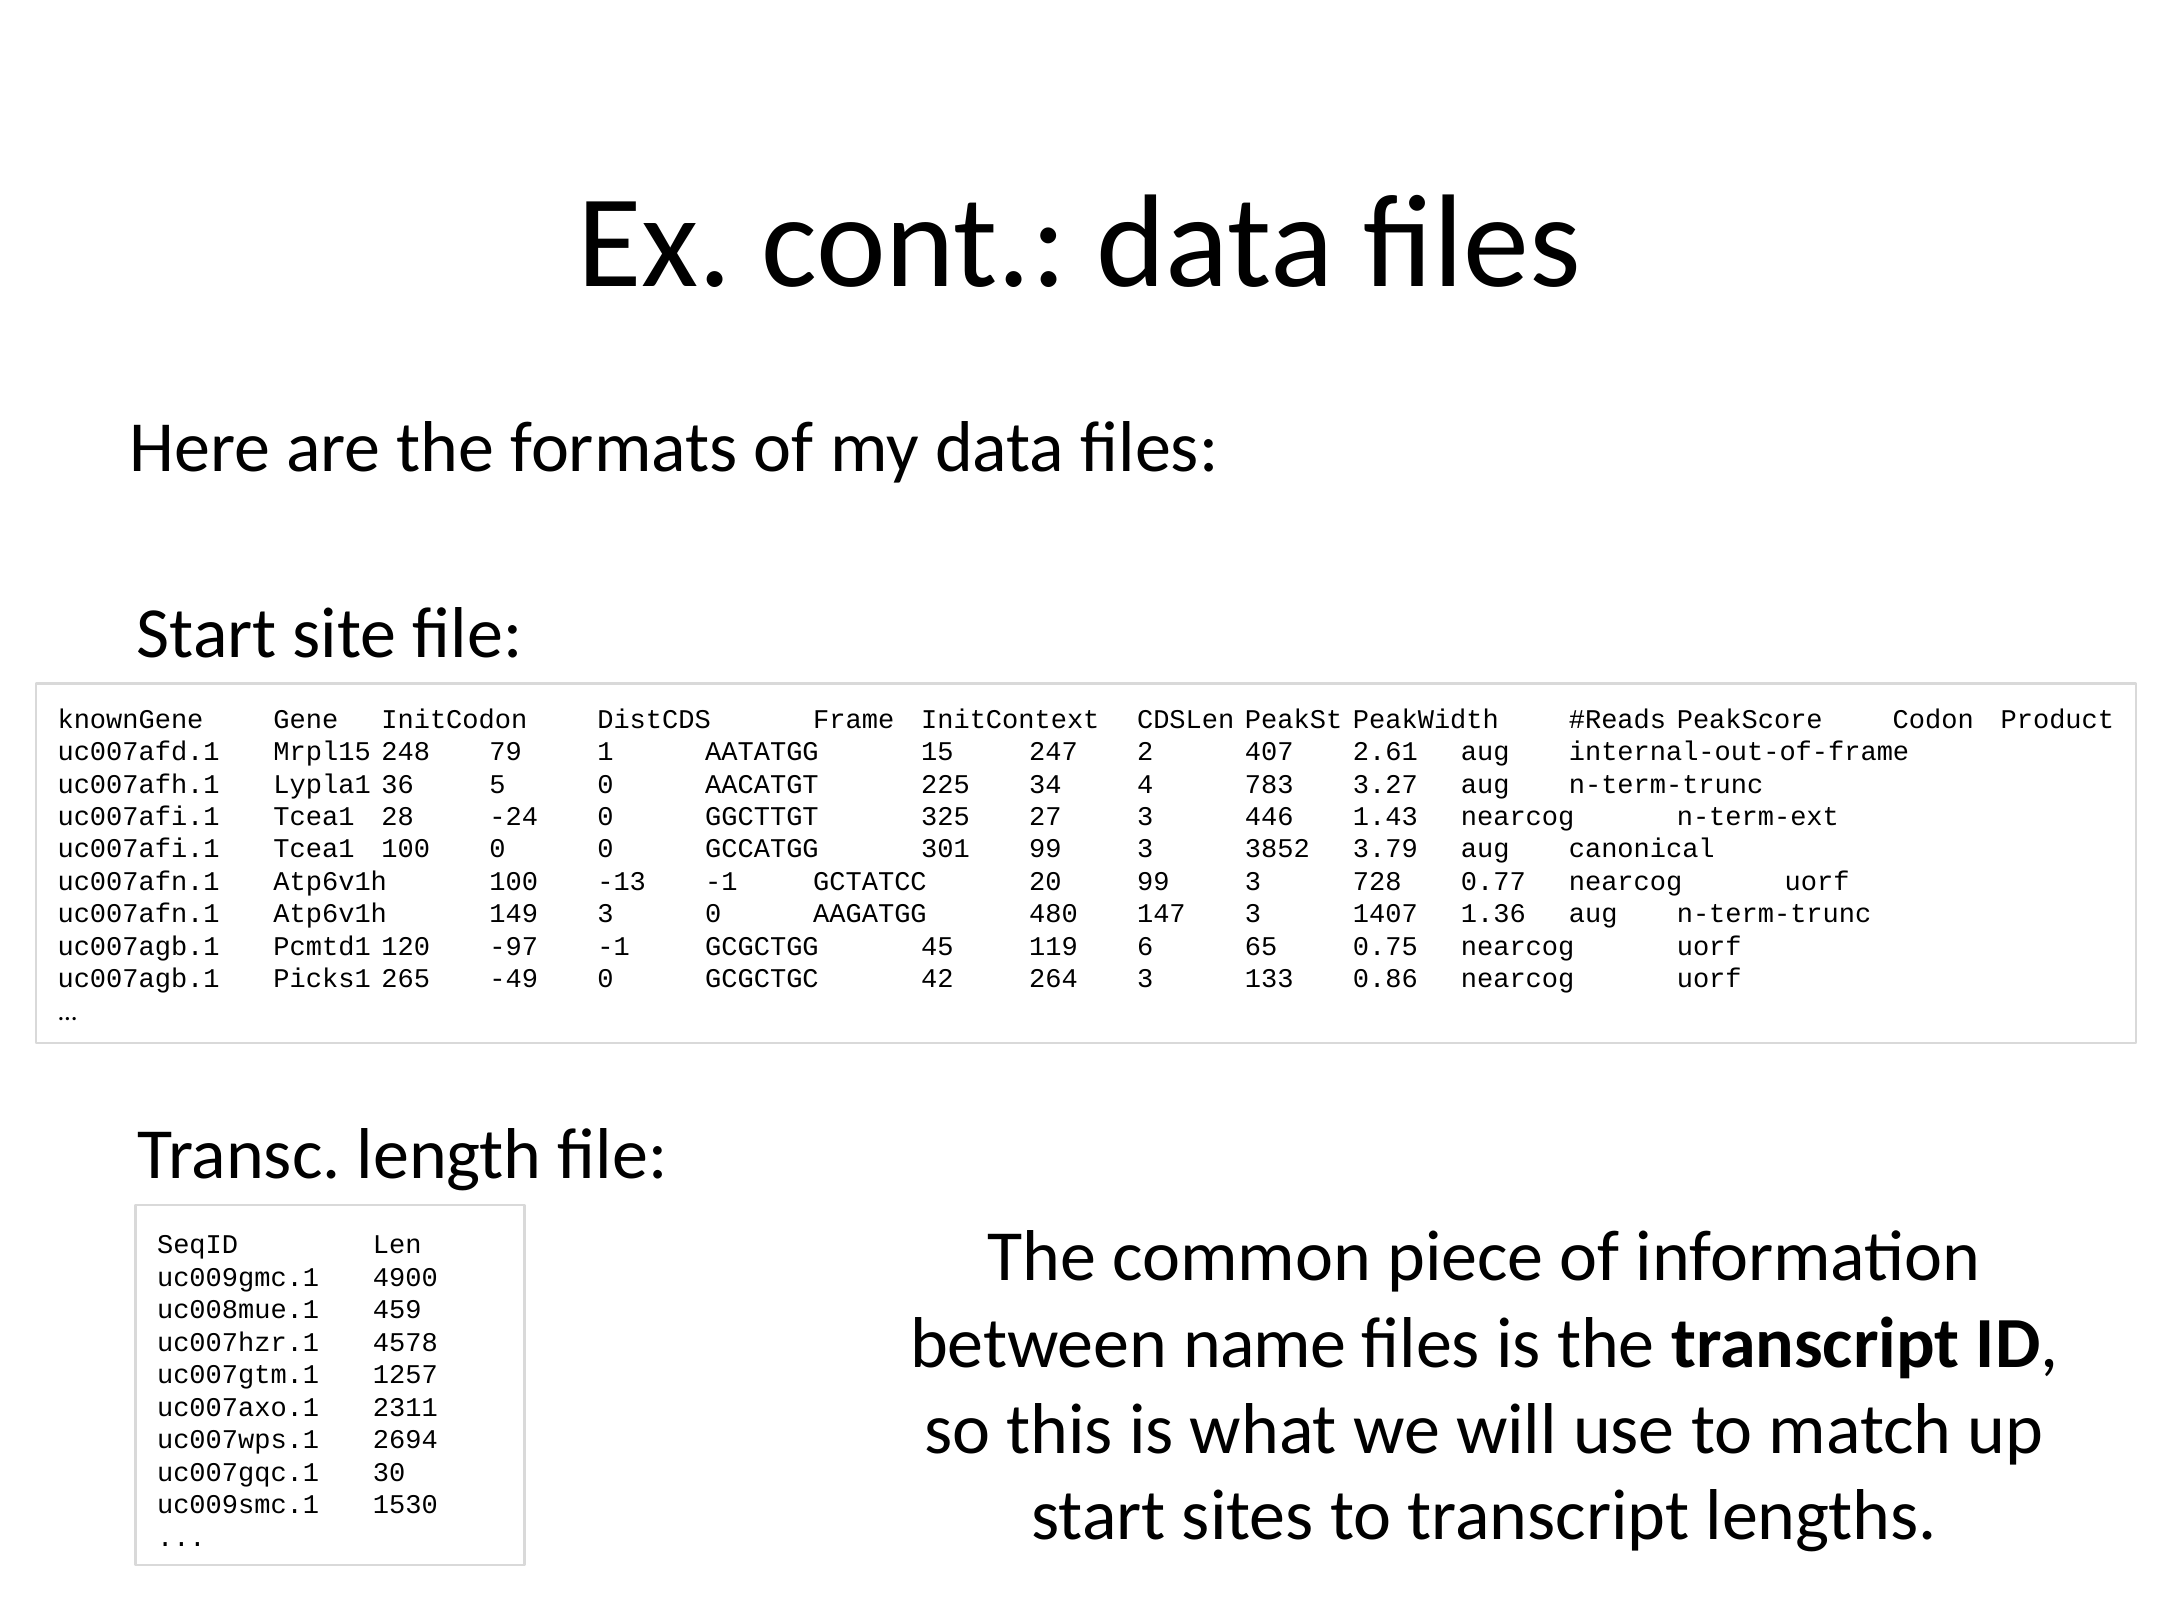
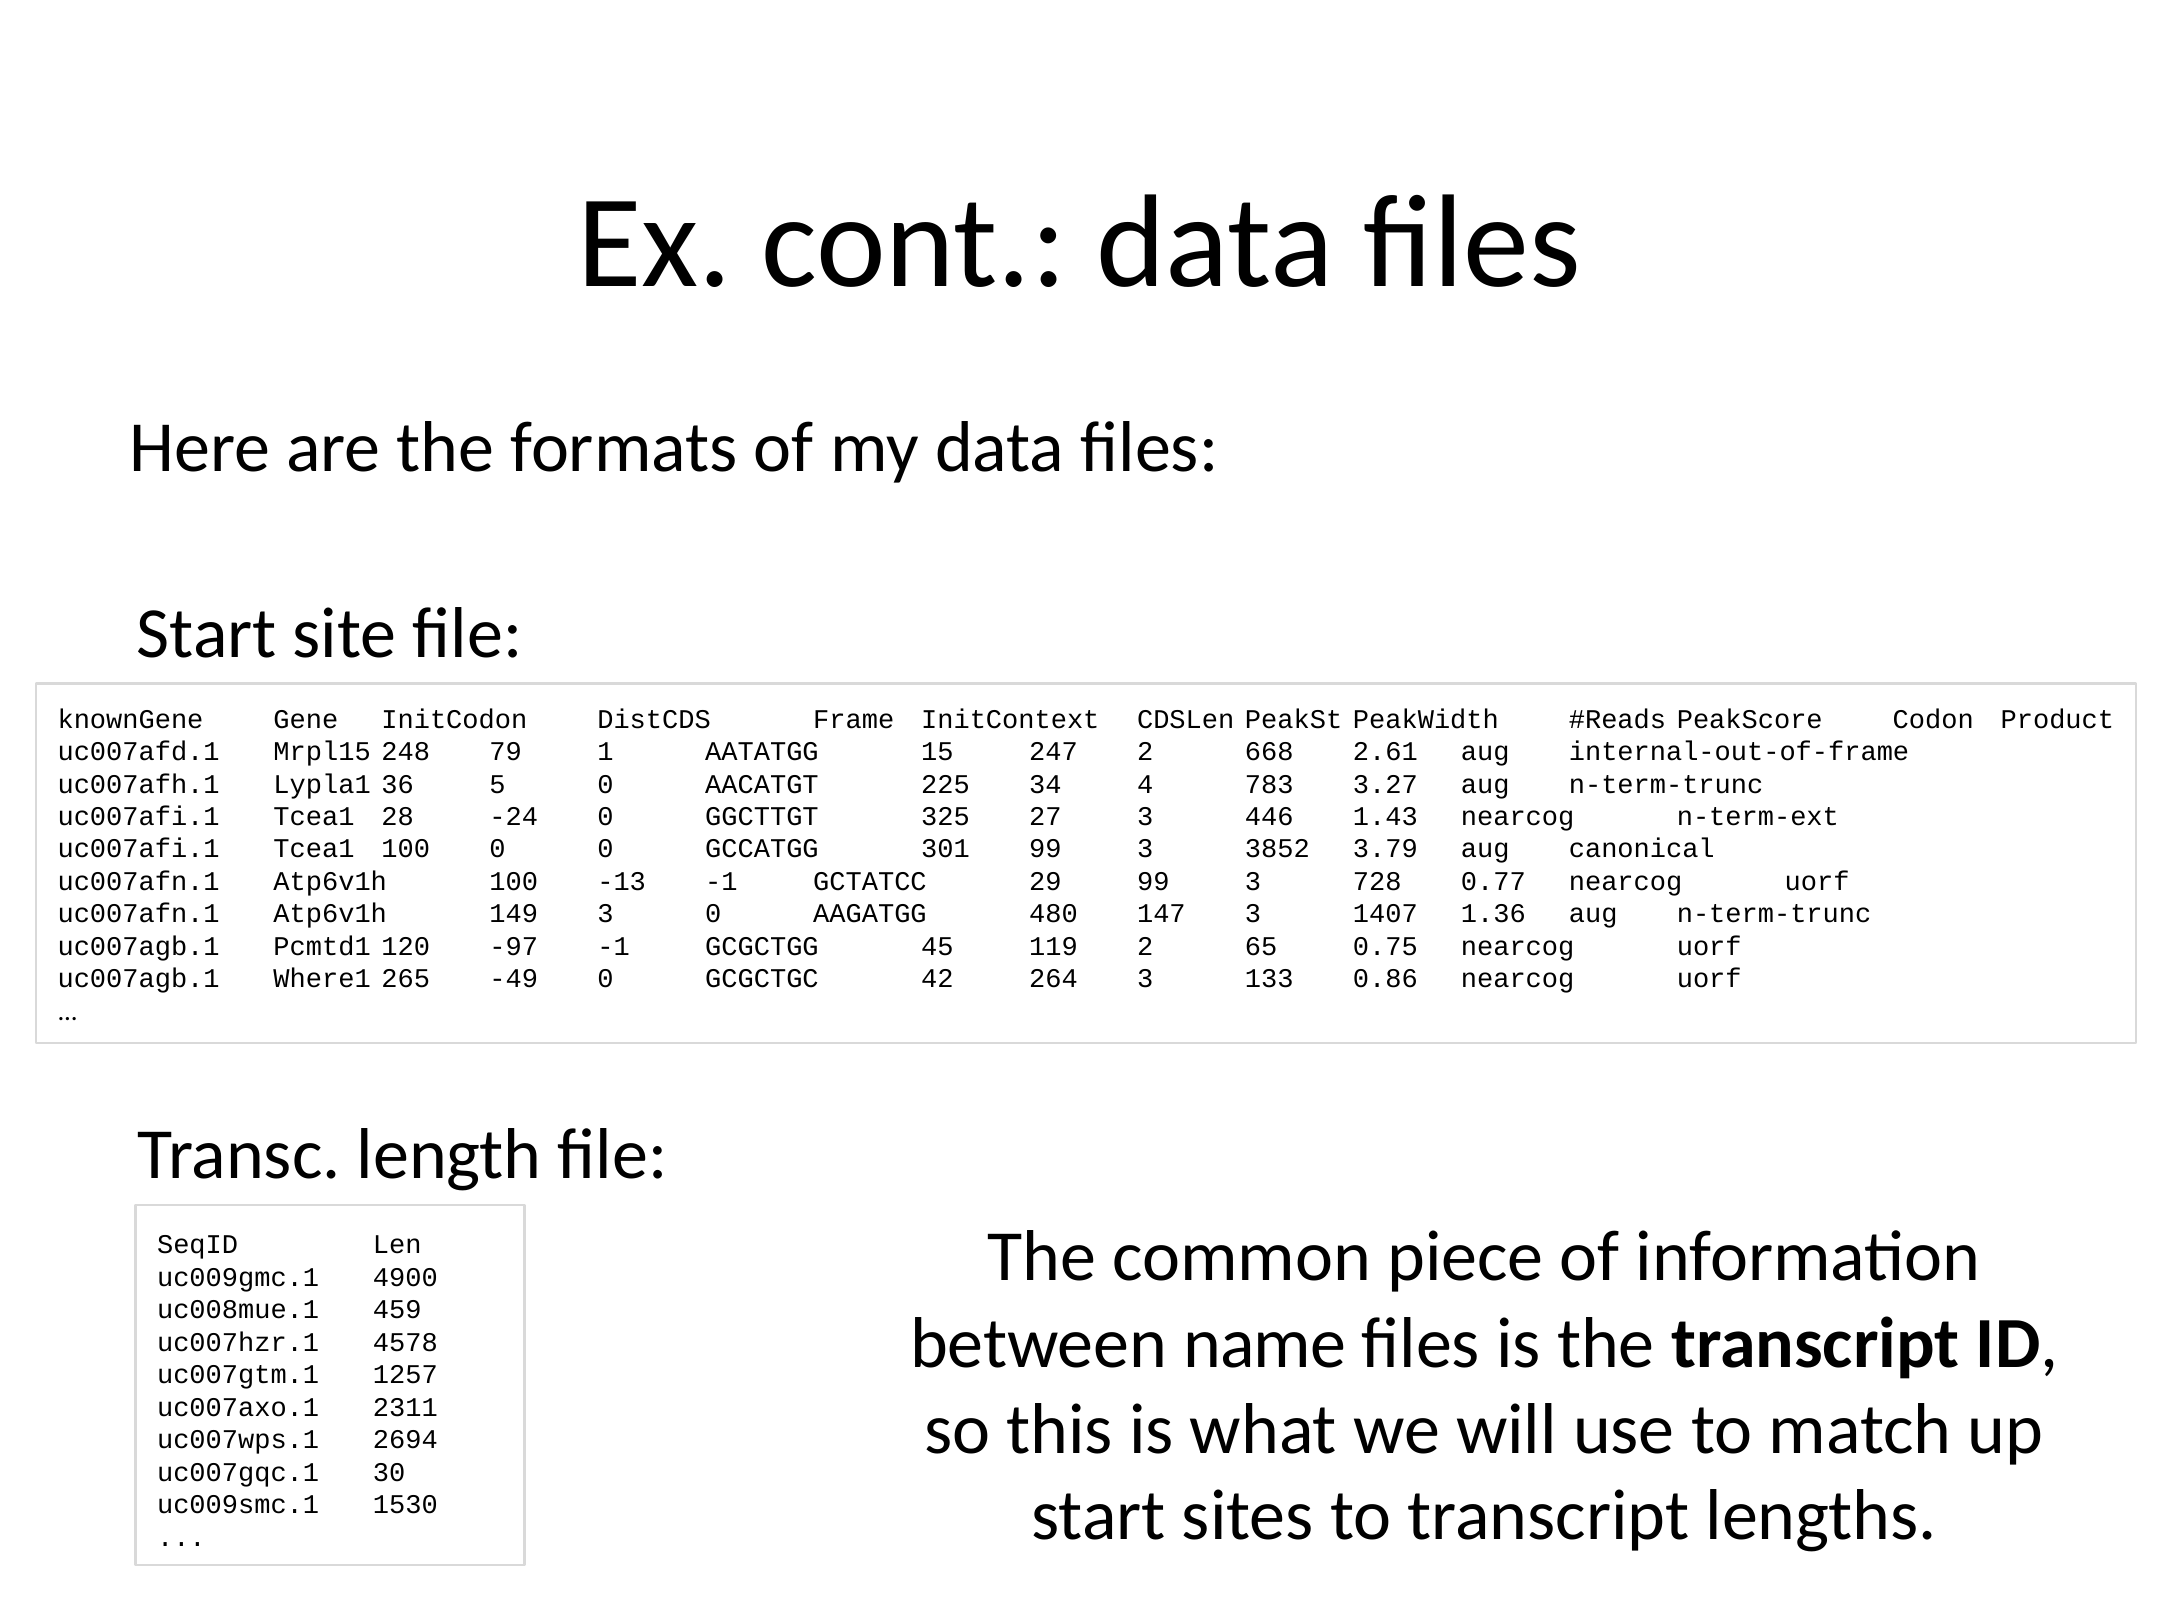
407: 407 -> 668
20: 20 -> 29
119 6: 6 -> 2
Picks1: Picks1 -> Where1
